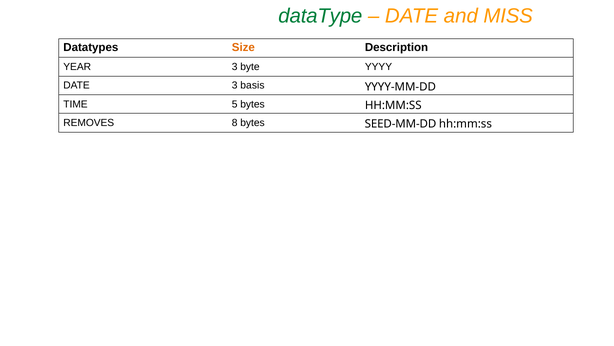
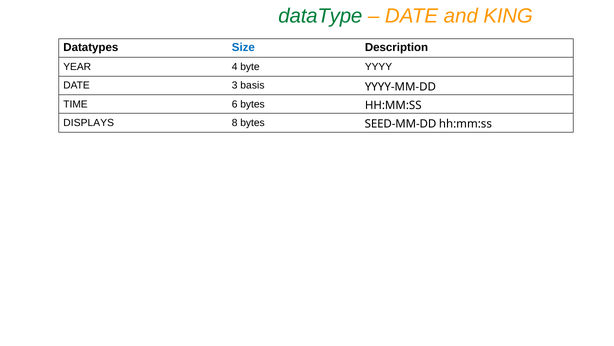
MISS: MISS -> KING
Size colour: orange -> blue
YEAR 3: 3 -> 4
5: 5 -> 6
REMOVES: REMOVES -> DISPLAYS
